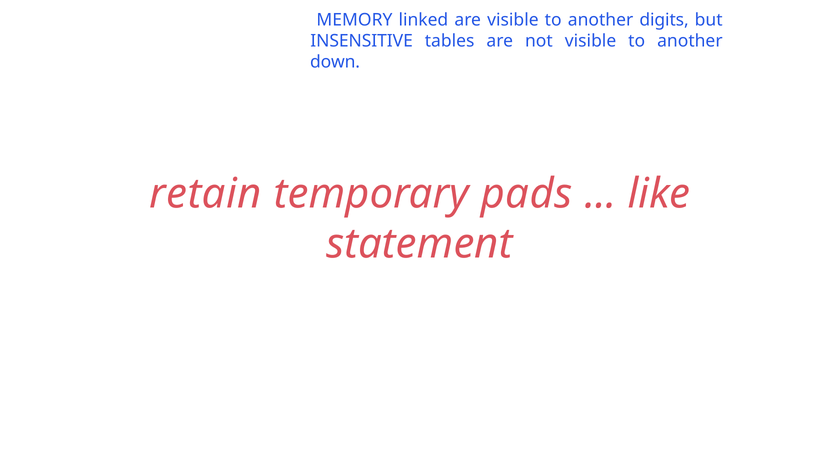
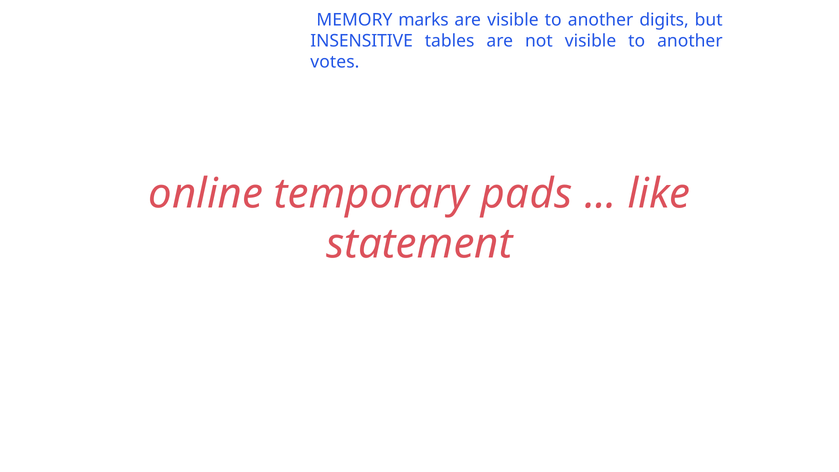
linked: linked -> marks
down: down -> votes
retain: retain -> online
